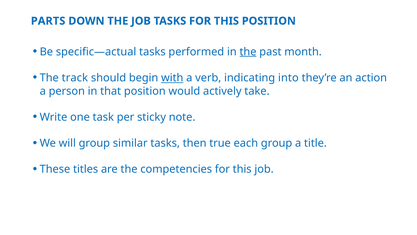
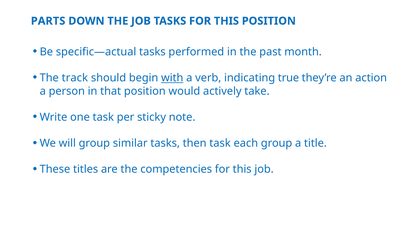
the at (248, 52) underline: present -> none
into: into -> true
then true: true -> task
